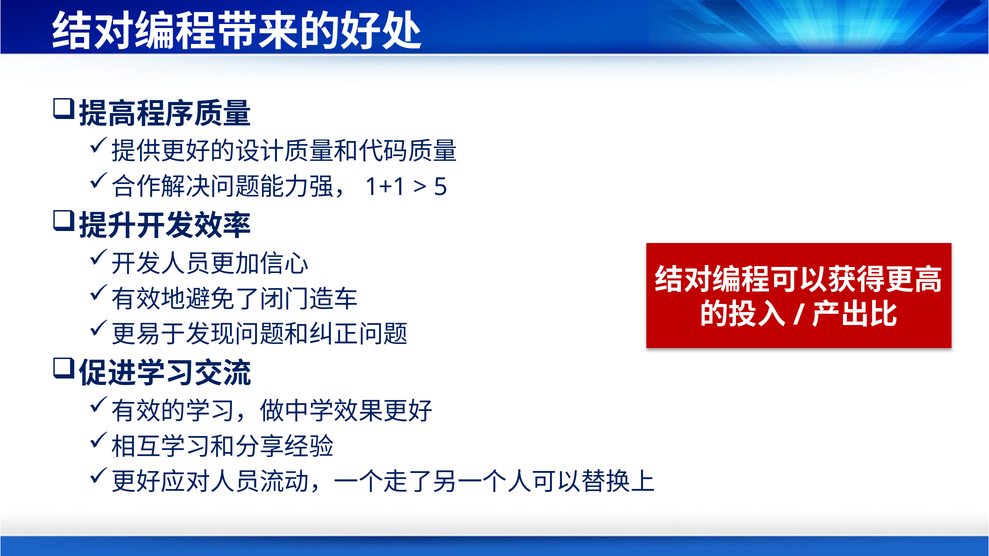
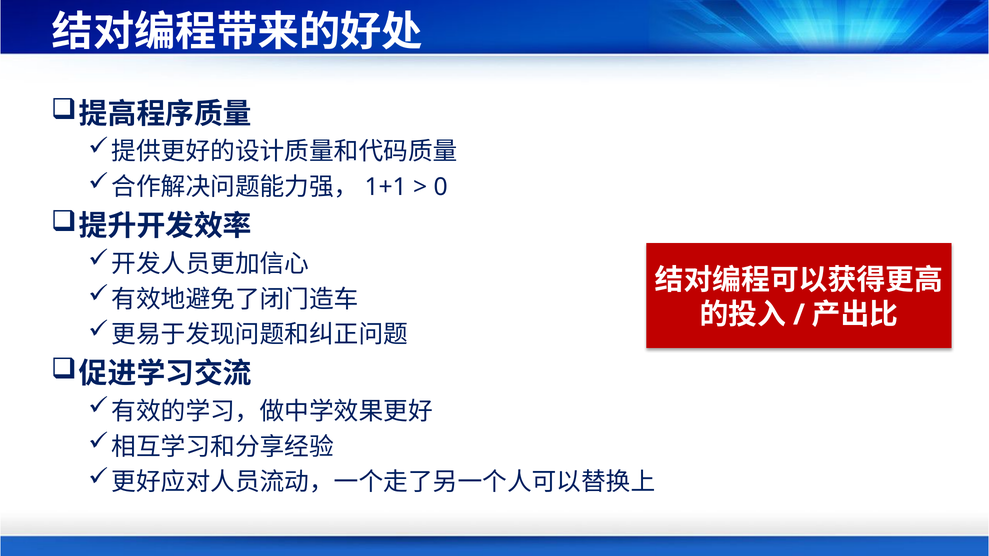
5: 5 -> 0
